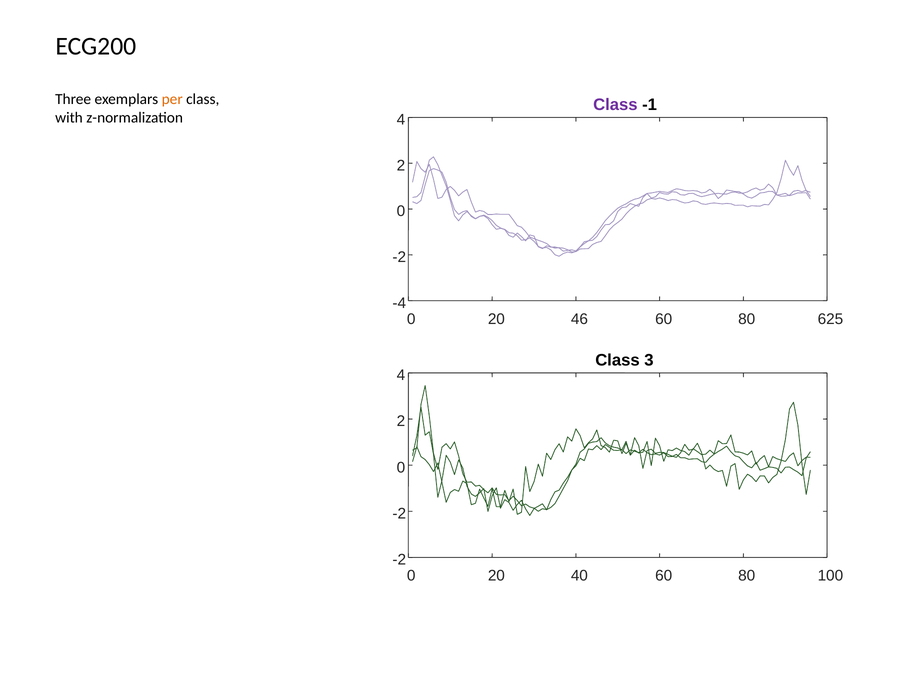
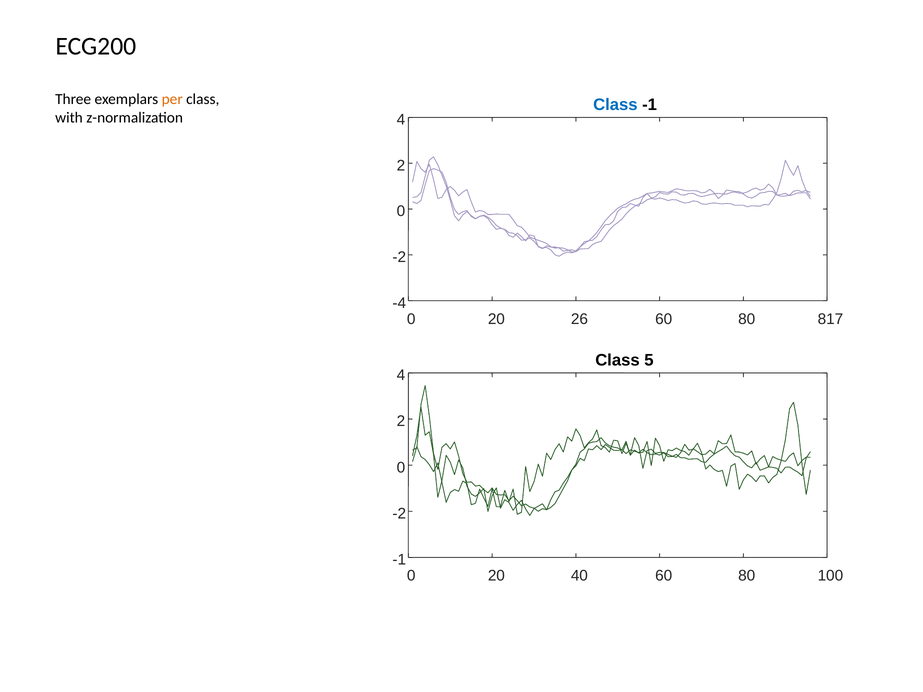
Class at (615, 105) colour: purple -> blue
46: 46 -> 26
625: 625 -> 817
3: 3 -> 5
-2 at (399, 560): -2 -> -1
